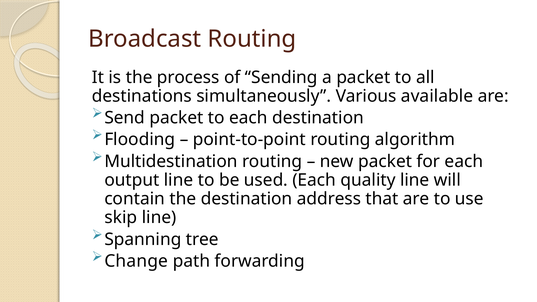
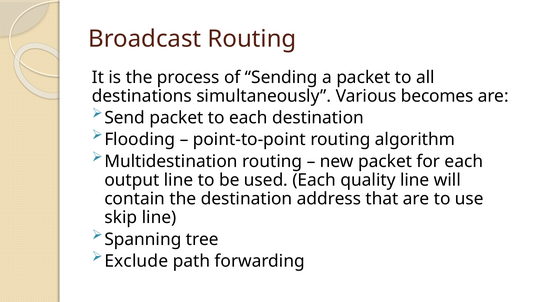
available: available -> becomes
Change: Change -> Exclude
